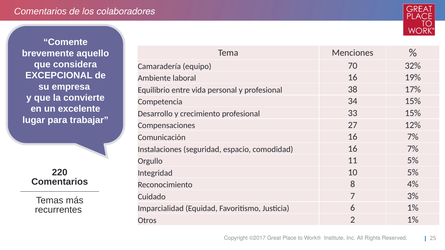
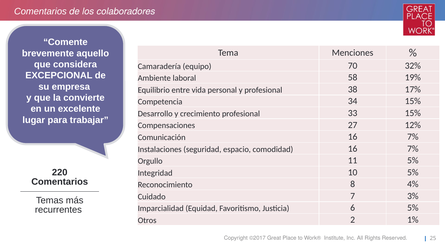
laboral 16: 16 -> 58
6 1%: 1% -> 5%
